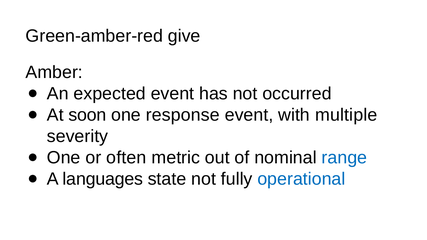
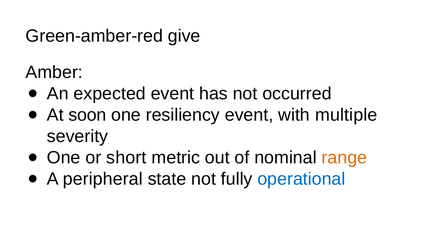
response: response -> resiliency
often: often -> short
range colour: blue -> orange
languages: languages -> peripheral
